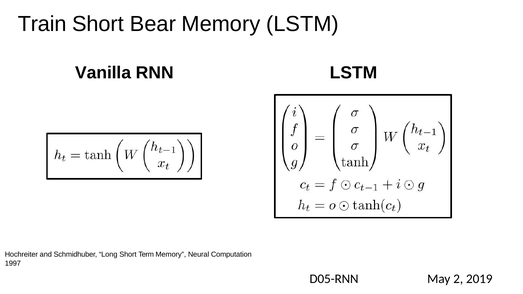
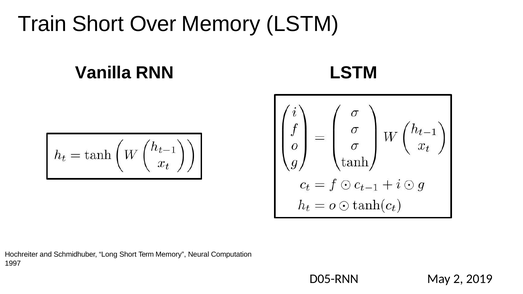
Bear: Bear -> Over
